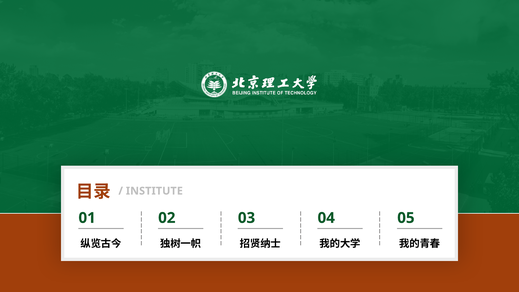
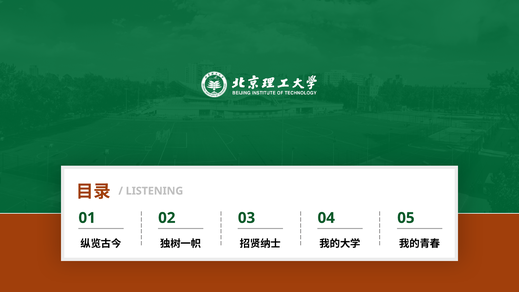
INSTITUTE: INSTITUTE -> LISTENING
